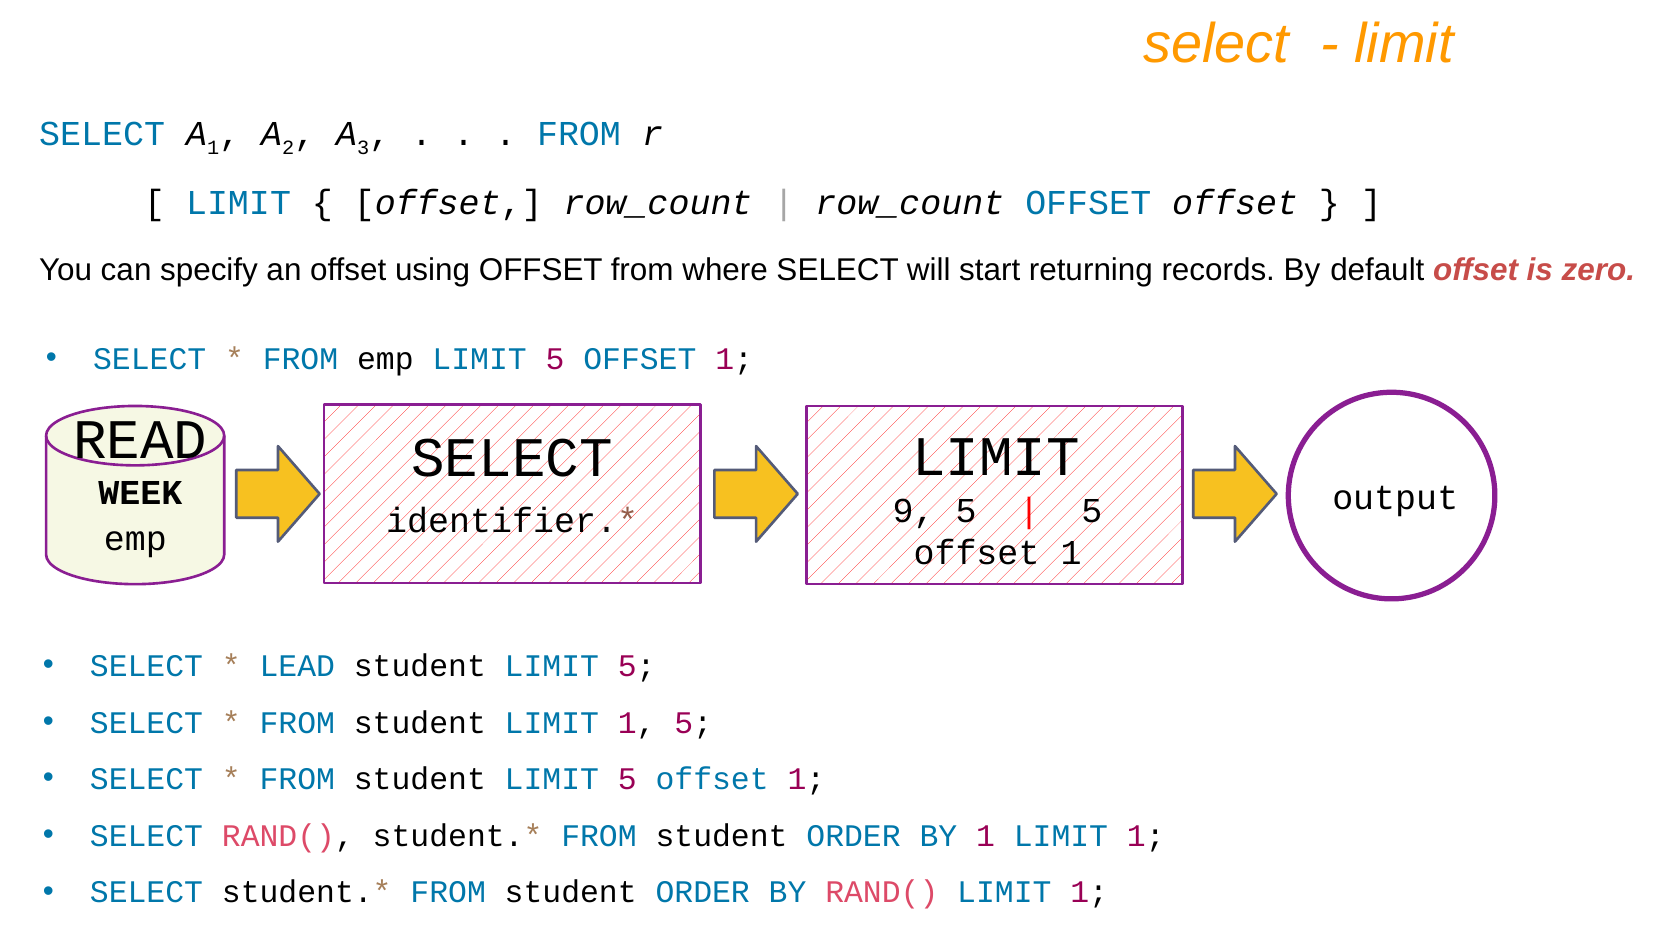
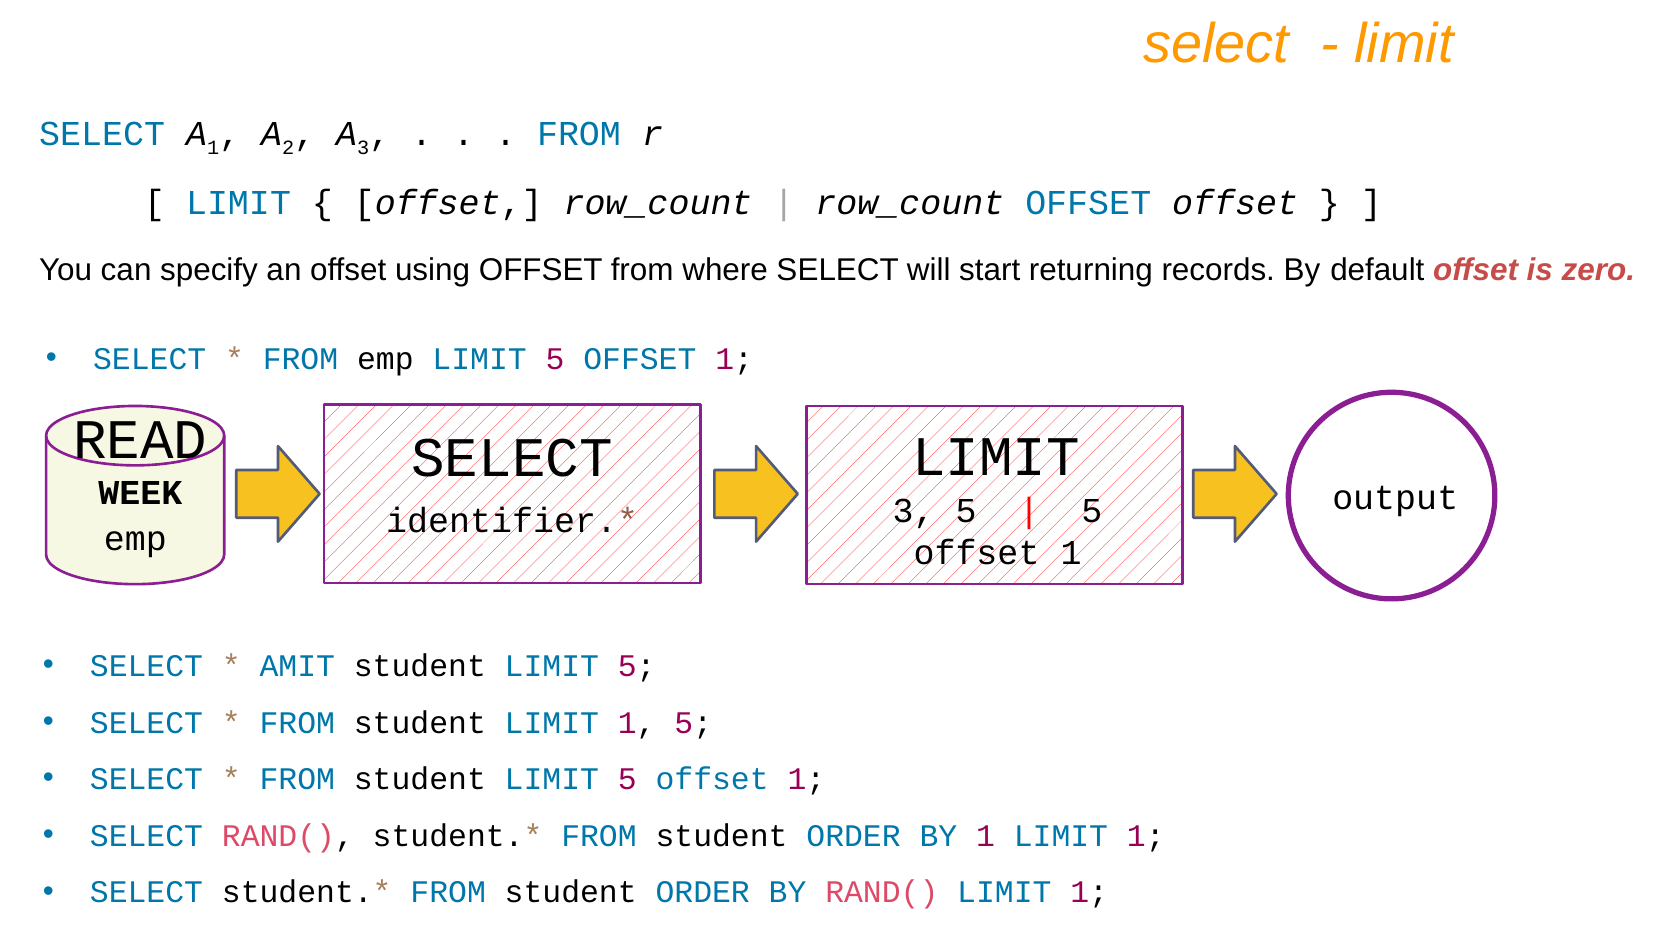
9 at (914, 511): 9 -> 3
LEAD: LEAD -> AMIT
